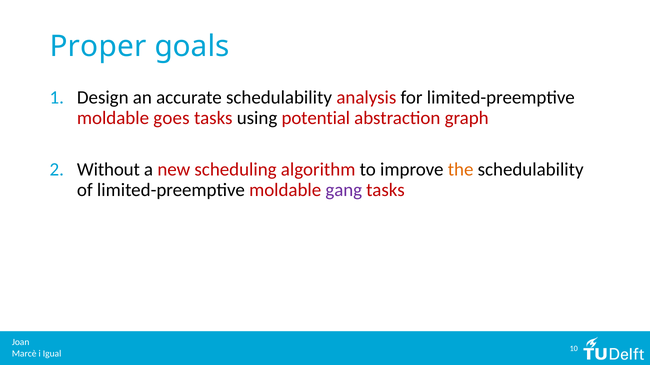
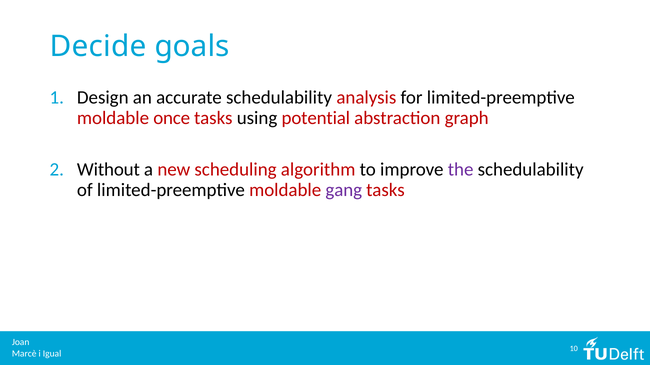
Proper: Proper -> Decide
goes: goes -> once
the colour: orange -> purple
